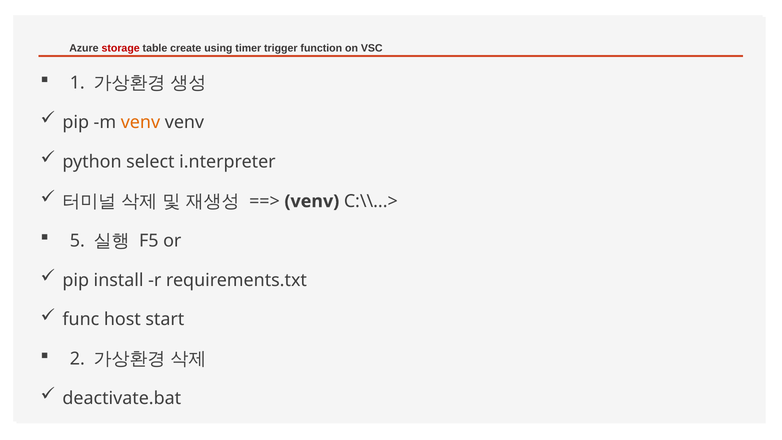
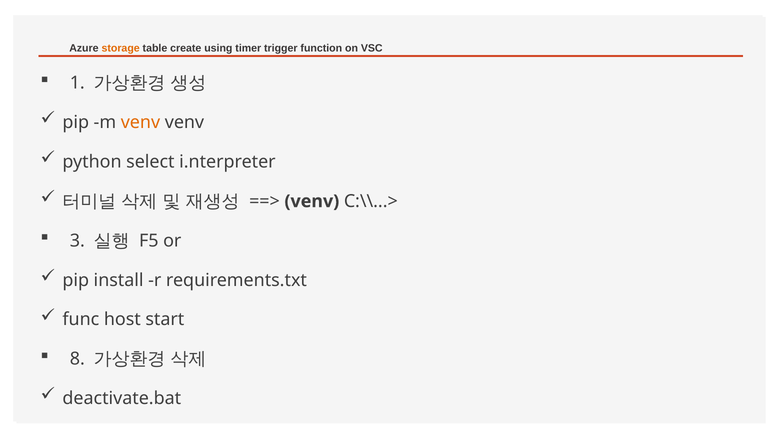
storage colour: red -> orange
5: 5 -> 3
2: 2 -> 8
